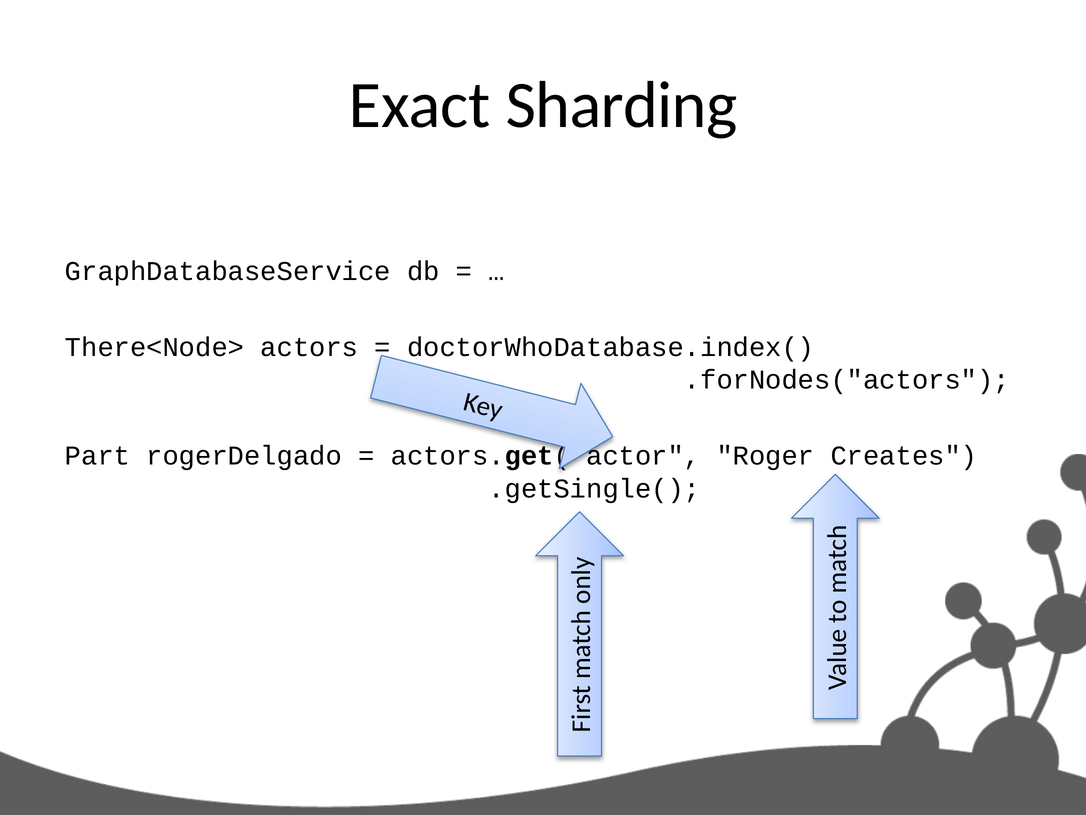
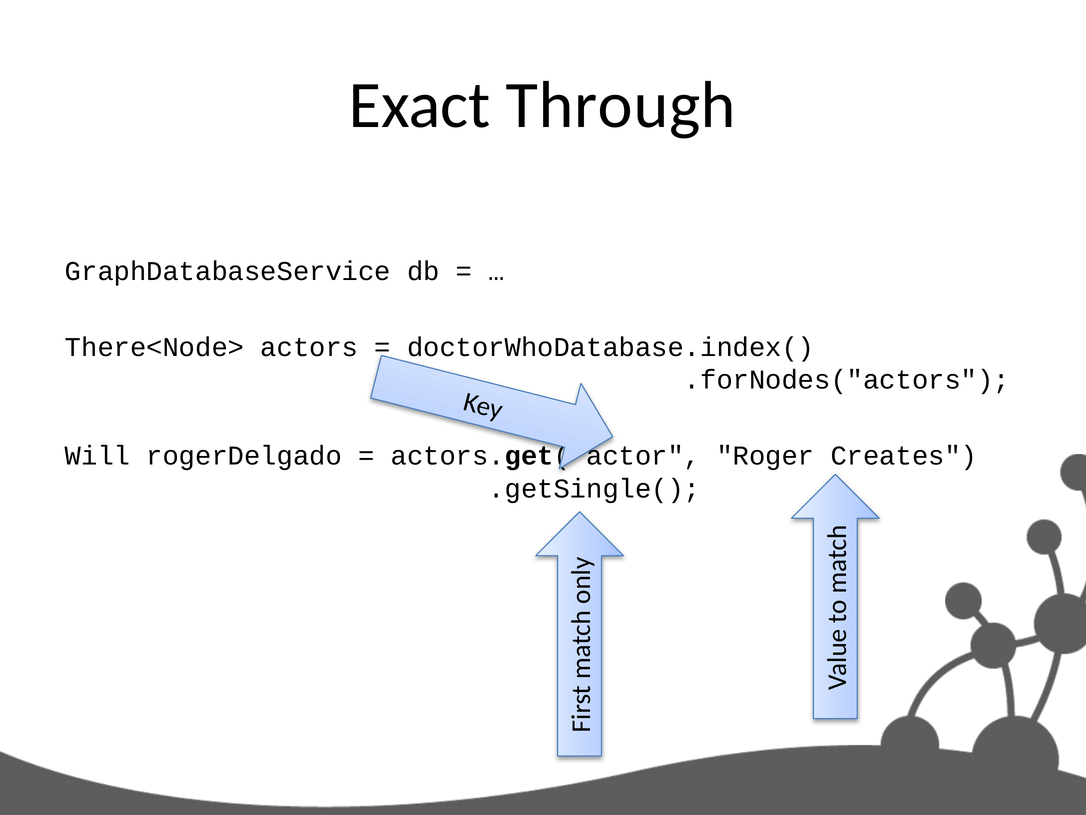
Sharding: Sharding -> Through
Part: Part -> Will
